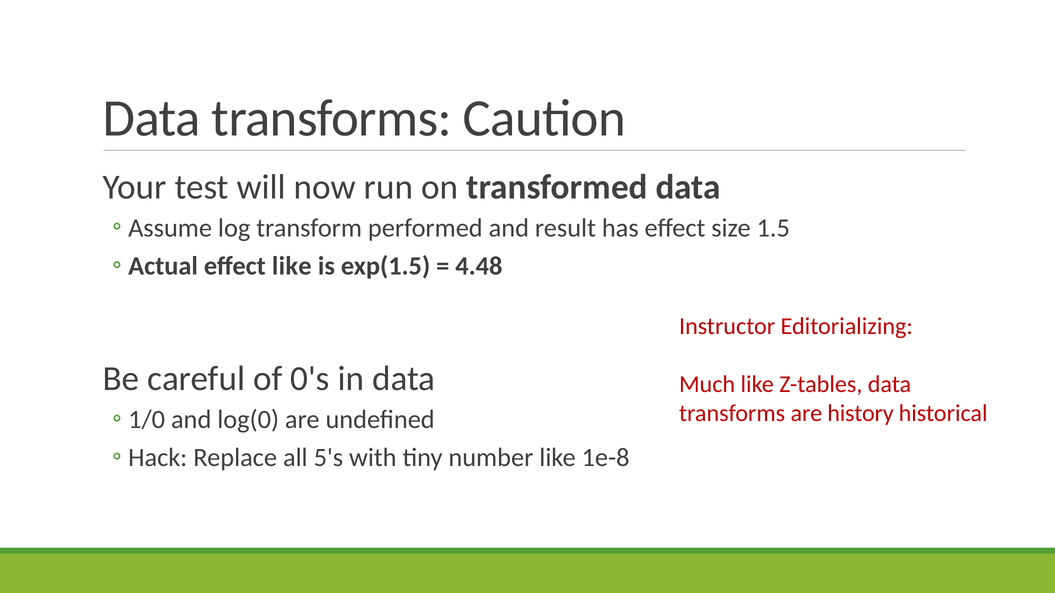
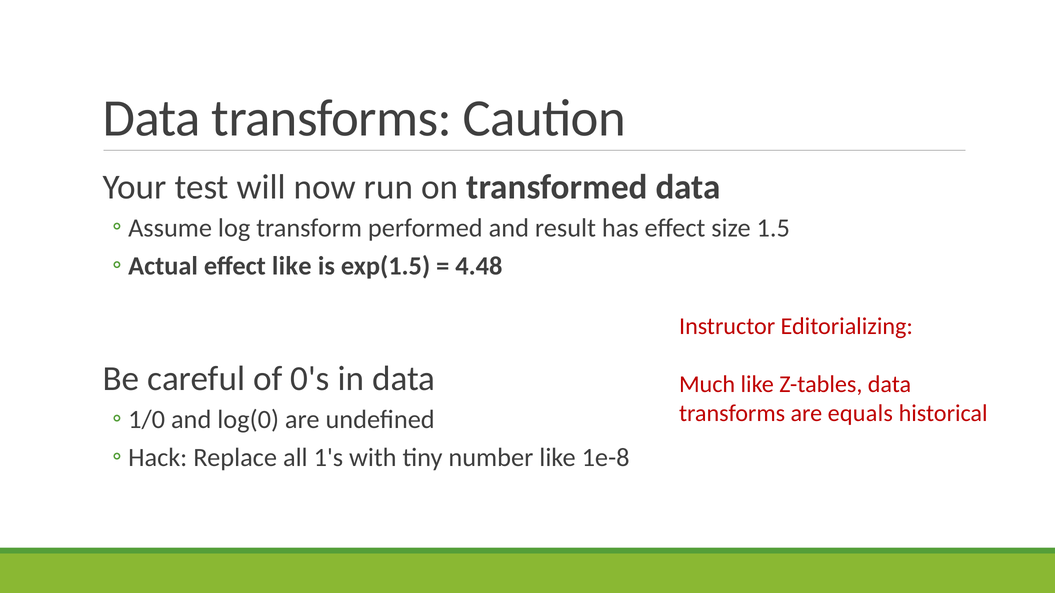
history: history -> equals
5's: 5's -> 1's
